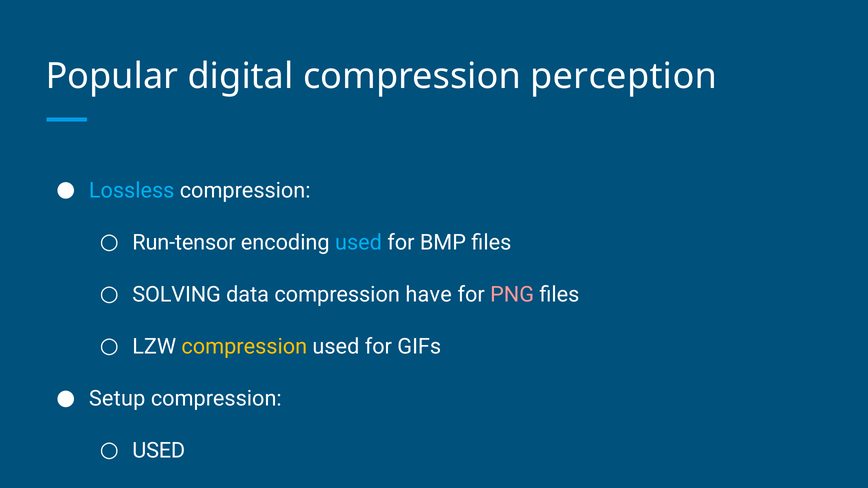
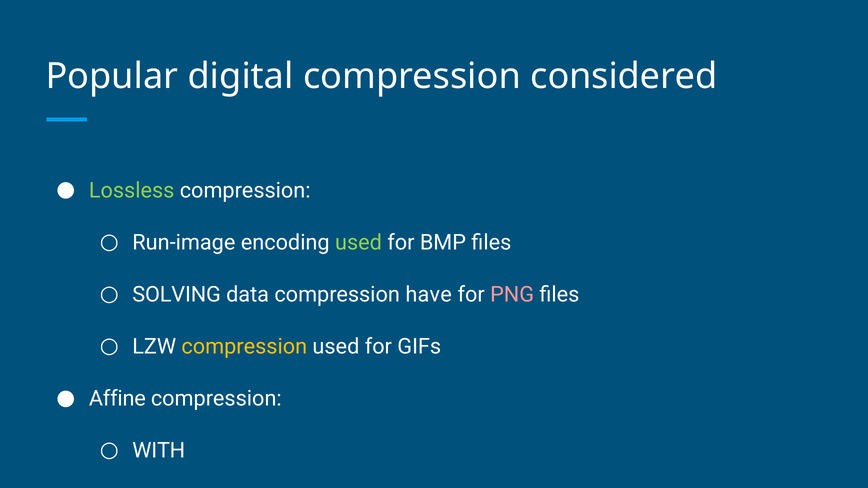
perception: perception -> considered
Lossless colour: light blue -> light green
Run-tensor: Run-tensor -> Run-image
used at (358, 243) colour: light blue -> light green
Setup: Setup -> Affine
USED at (159, 451): USED -> WITH
